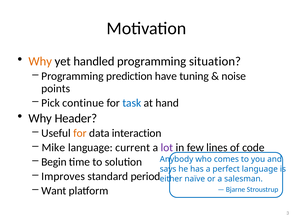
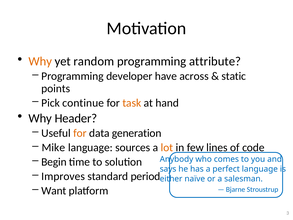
handled: handled -> random
situation: situation -> attribute
prediction: prediction -> developer
tuning: tuning -> across
noise: noise -> static
task colour: blue -> orange
interaction: interaction -> generation
current: current -> sources
lot colour: purple -> orange
